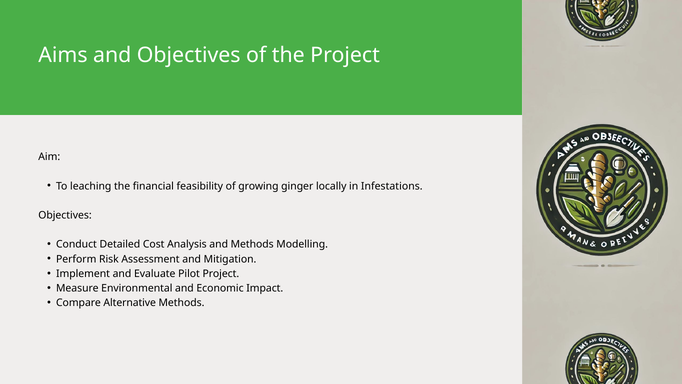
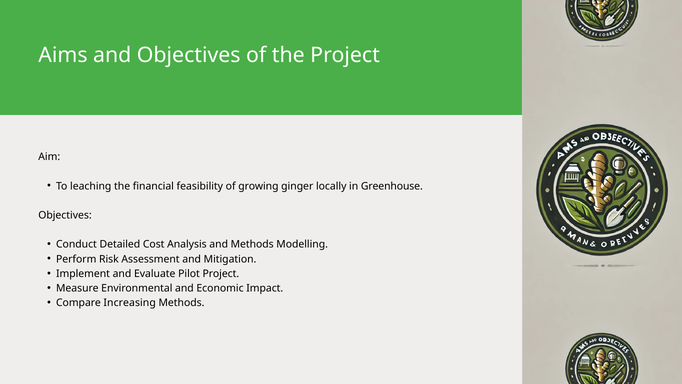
Infestations: Infestations -> Greenhouse
Alternative: Alternative -> Increasing
